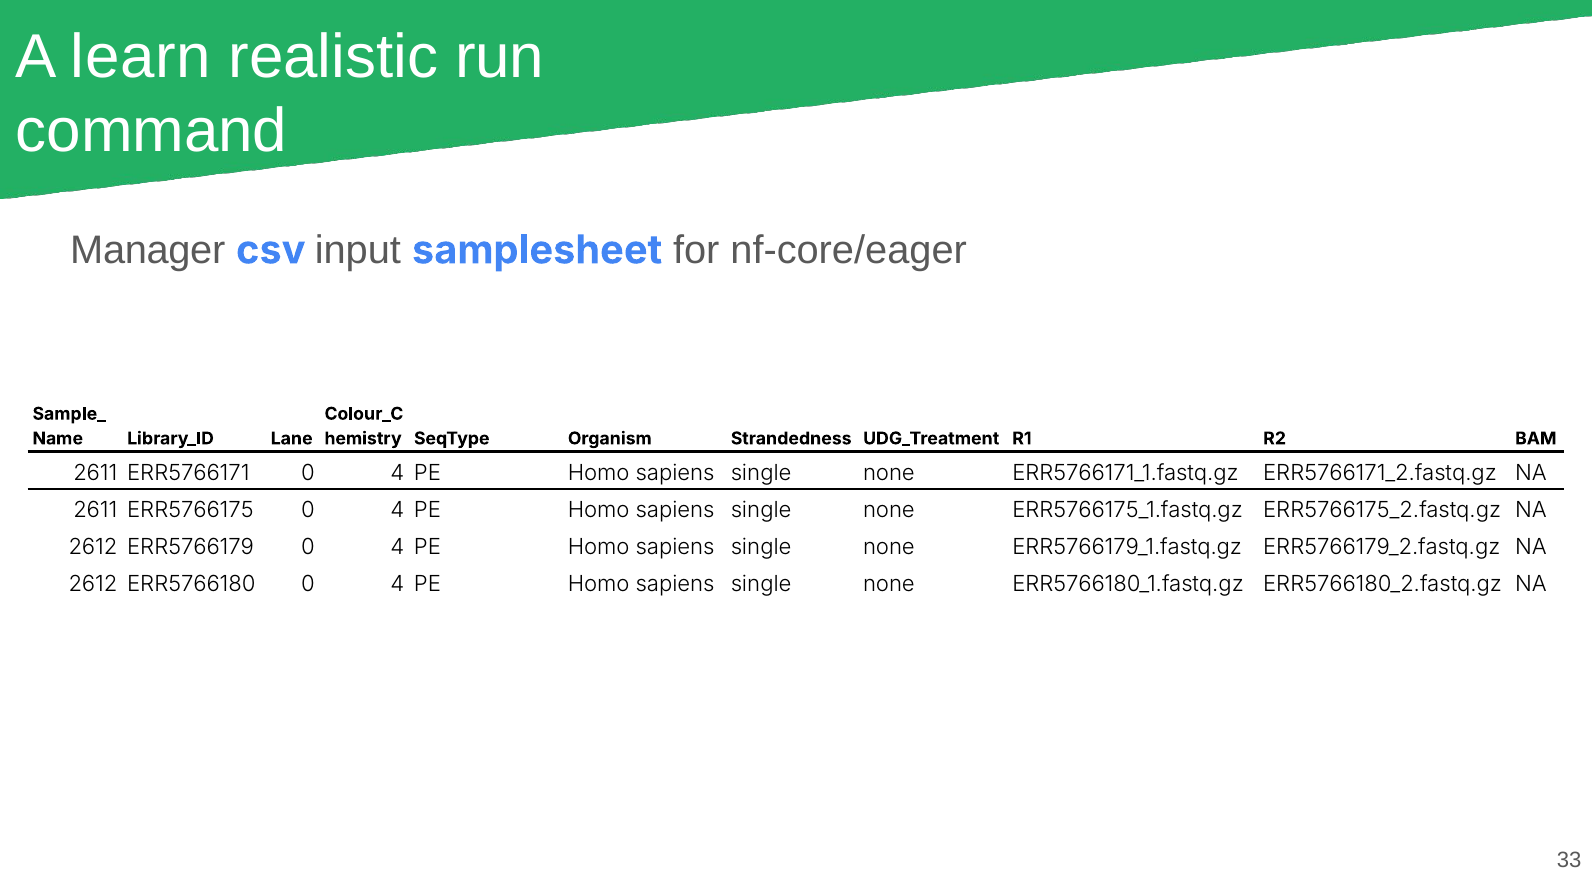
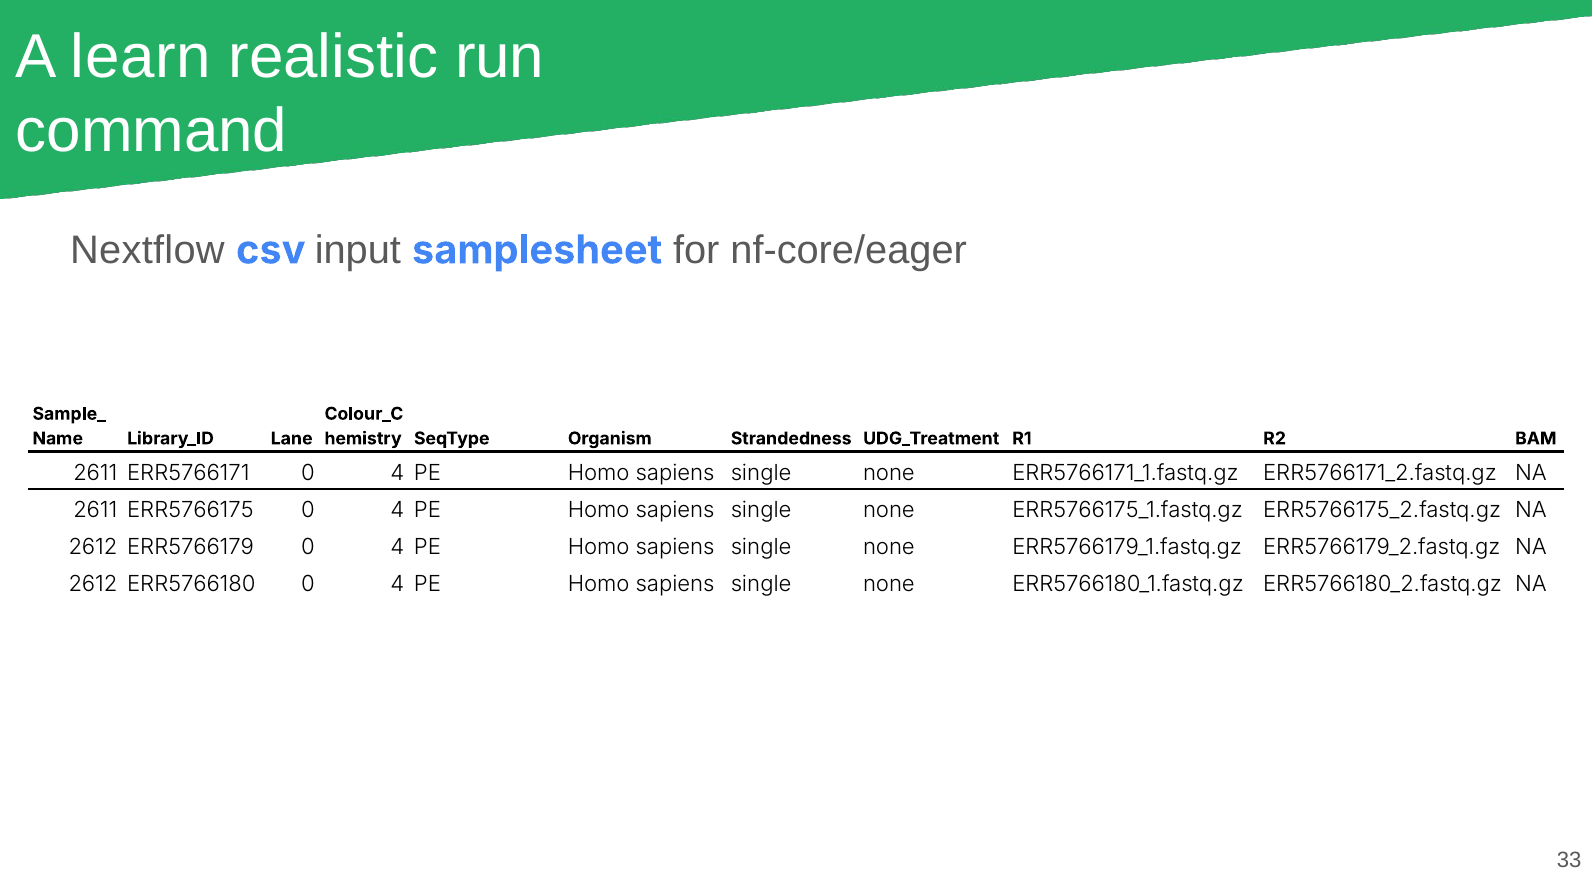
Manager: Manager -> Nextflow
